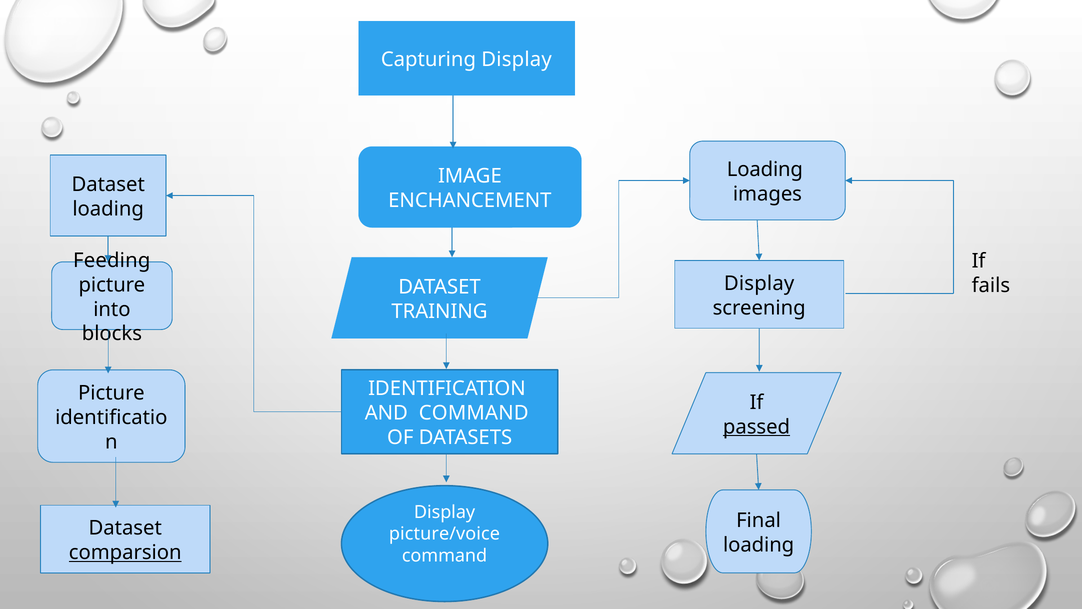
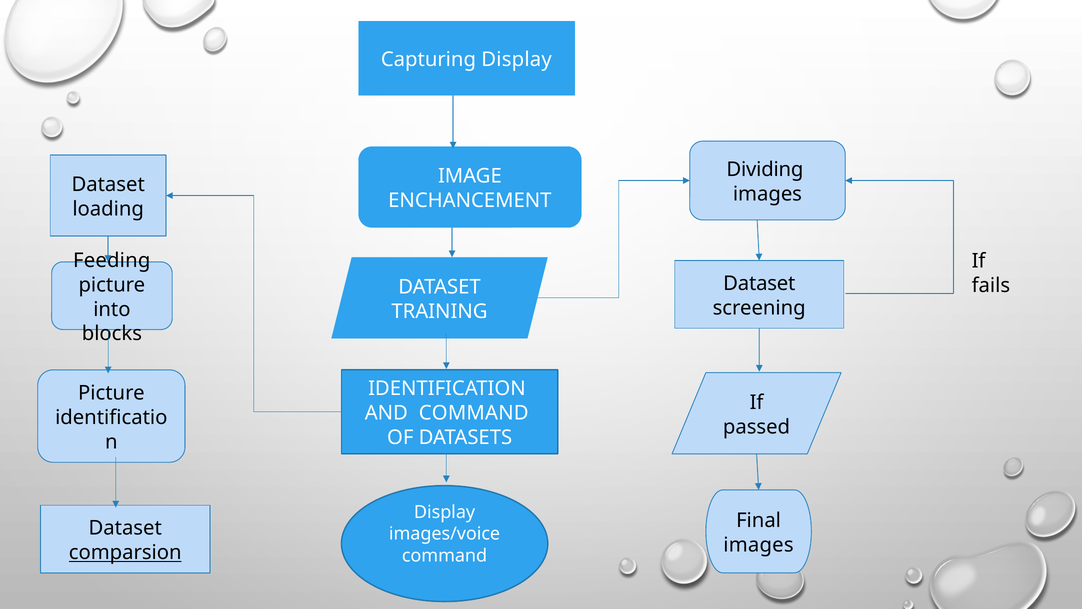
Loading at (765, 170): Loading -> Dividing
Display at (759, 283): Display -> Dataset
passed underline: present -> none
picture/voice: picture/voice -> images/voice
loading at (759, 545): loading -> images
